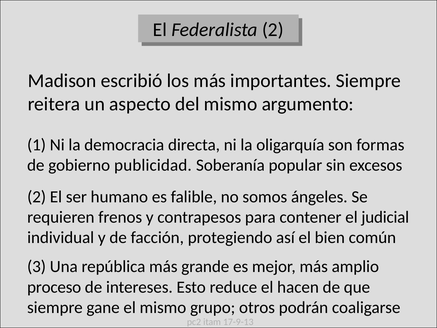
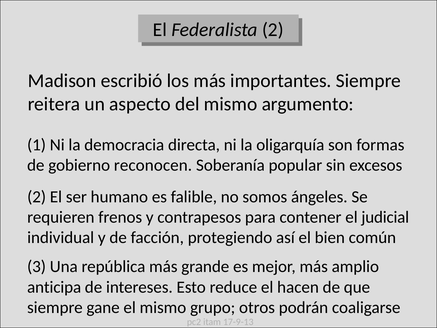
publicidad: publicidad -> reconocen
proceso: proceso -> anticipa
